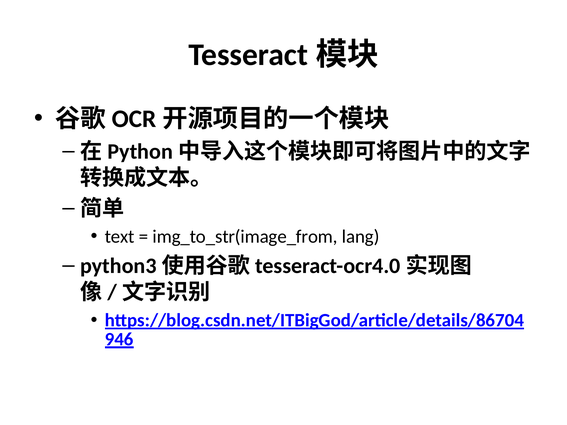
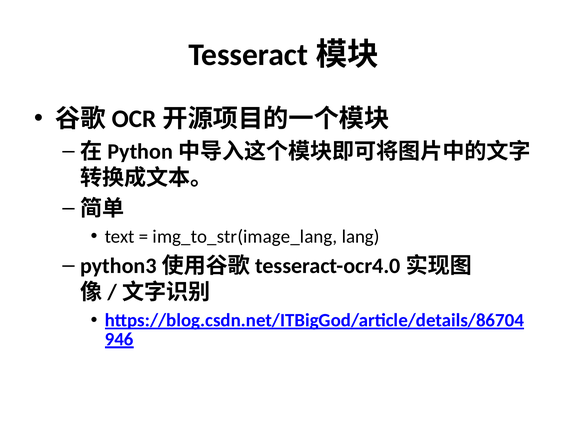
img_to_str(image_from: img_to_str(image_from -> img_to_str(image_lang
